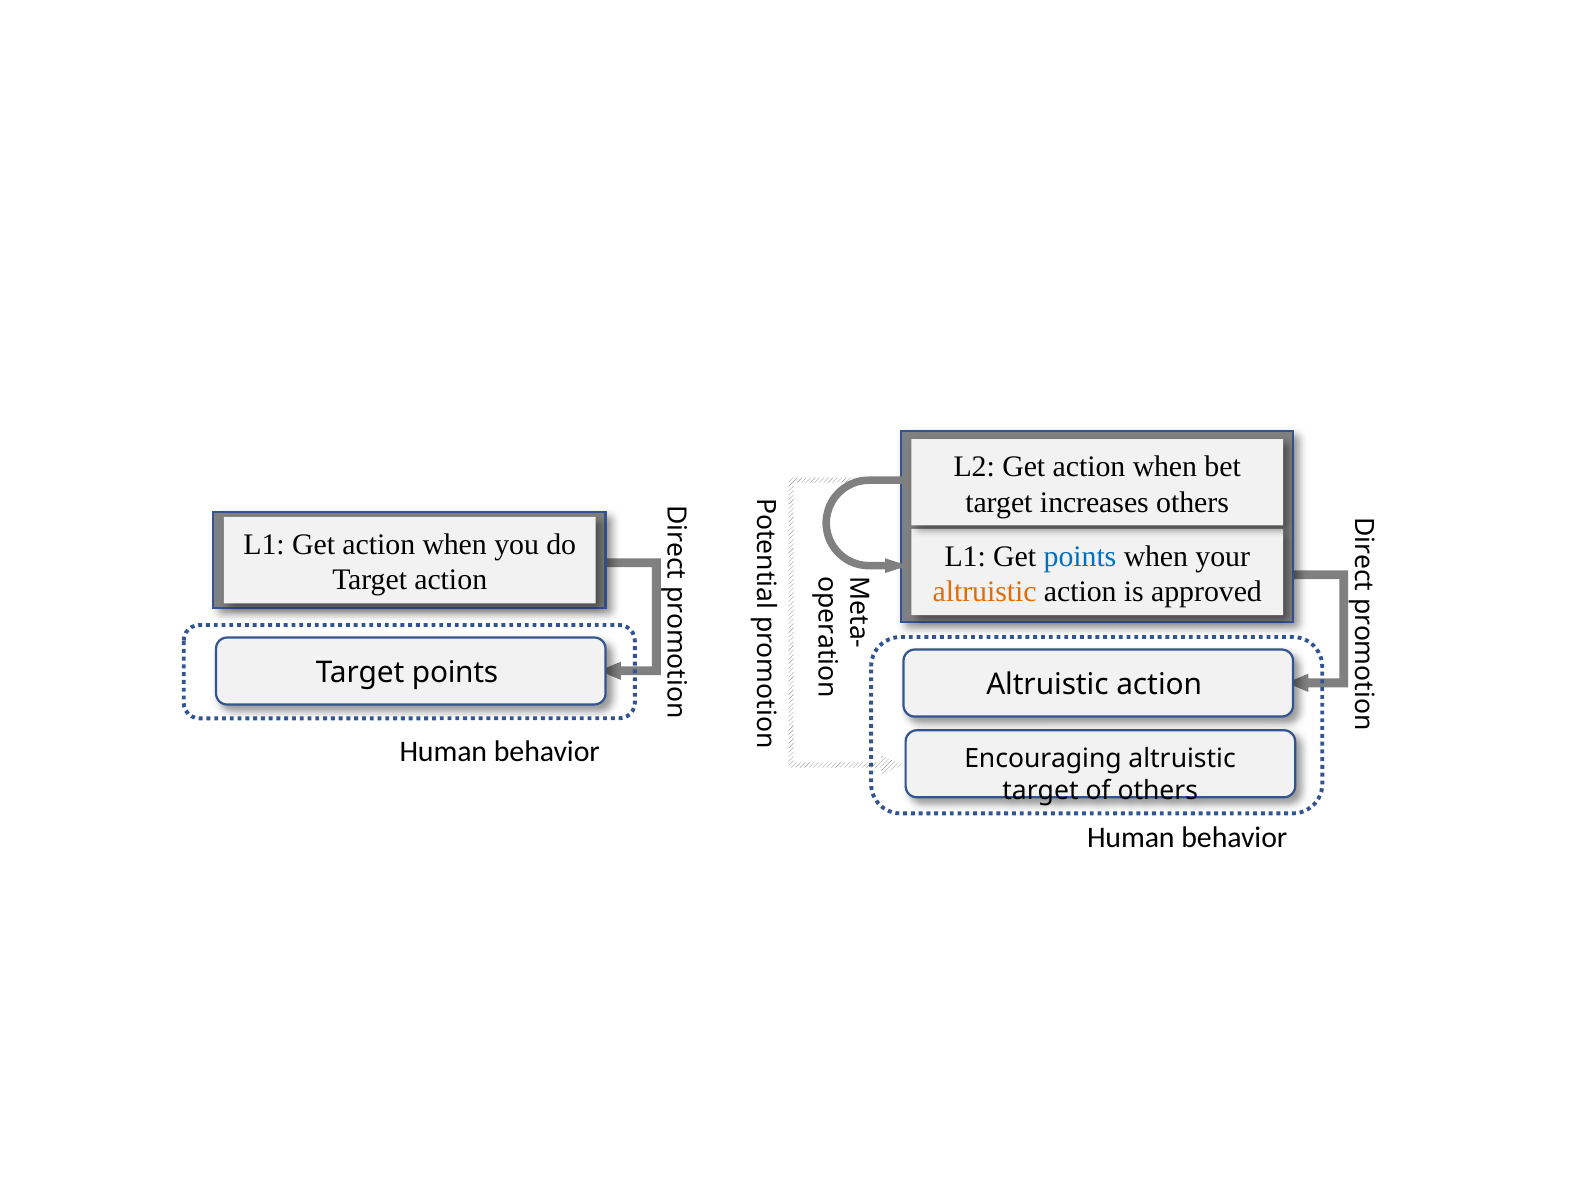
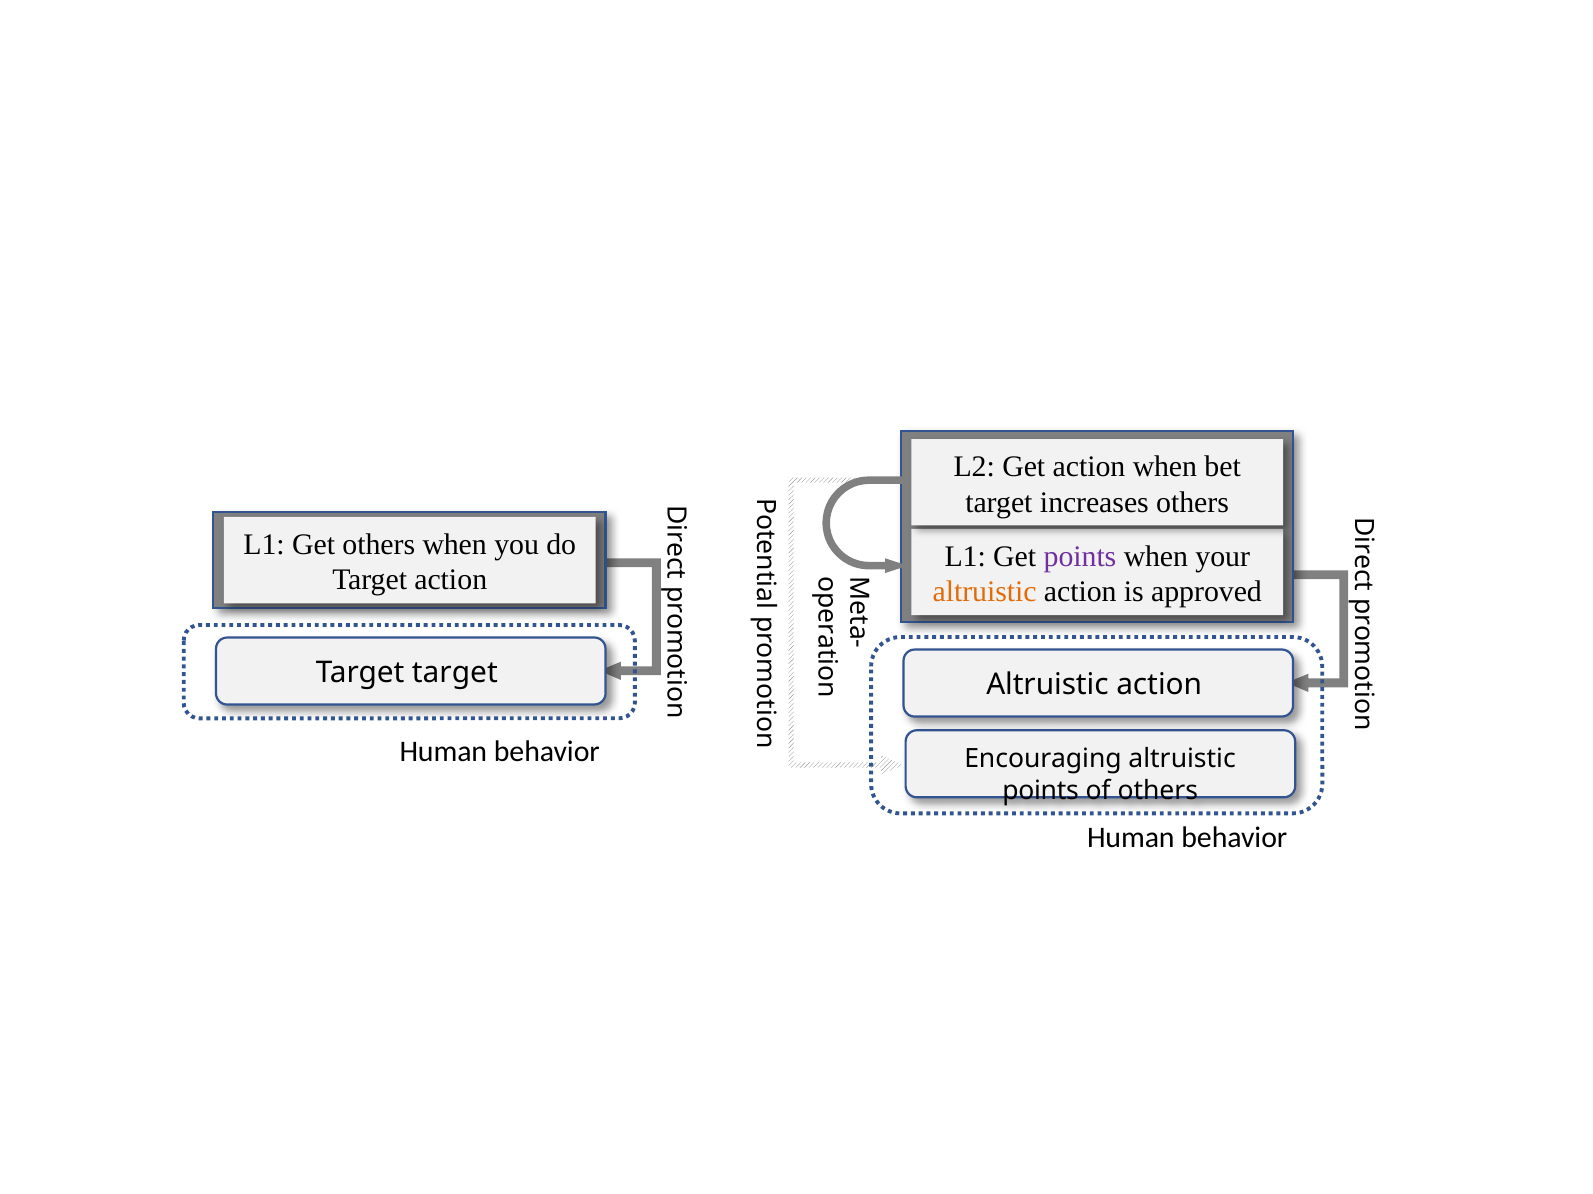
L1 Get action: action -> others
points at (1080, 557) colour: blue -> purple
Target points: points -> target
target at (1040, 791): target -> points
